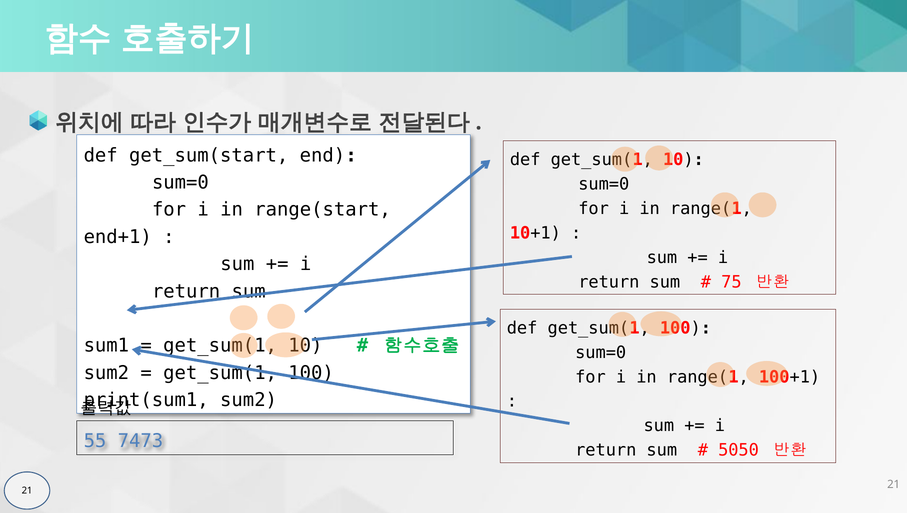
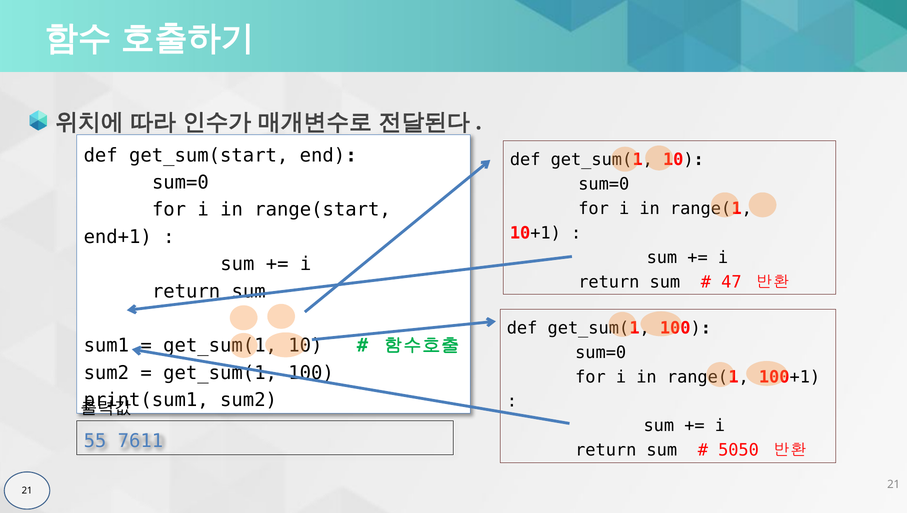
75: 75 -> 47
7473: 7473 -> 7611
